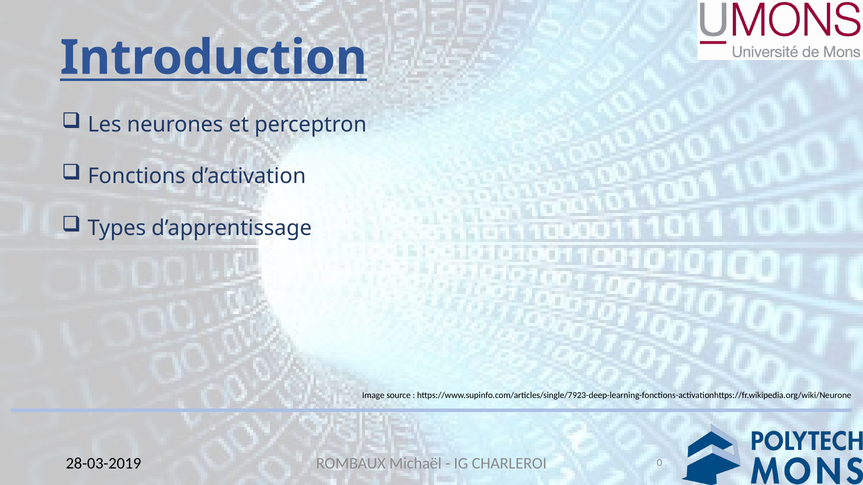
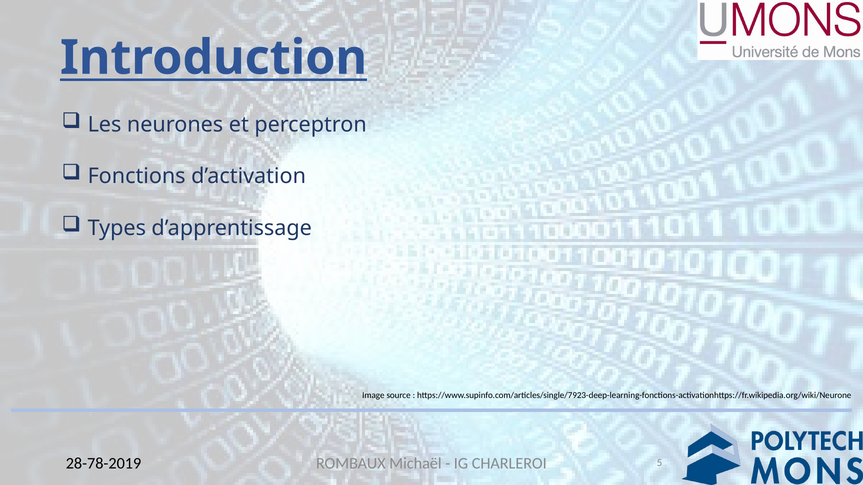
0: 0 -> 5
28-03-2019: 28-03-2019 -> 28-78-2019
